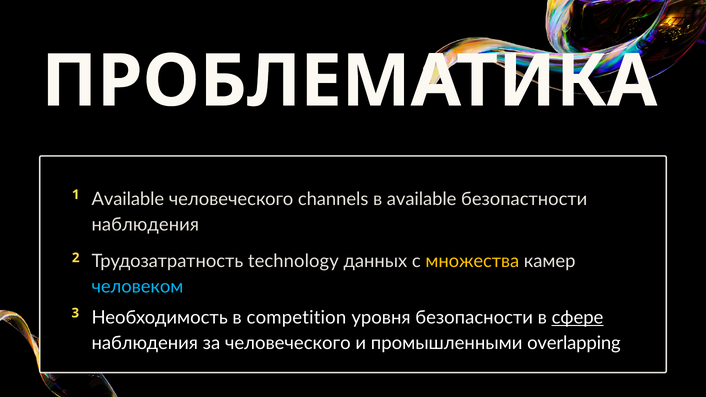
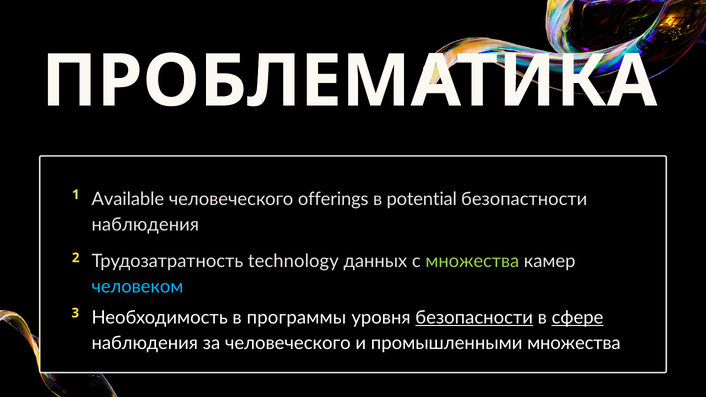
channels: channels -> offerings
в available: available -> potential
множества at (472, 261) colour: yellow -> light green
competition: competition -> программы
безопасности underline: none -> present
промышленными overlapping: overlapping -> множества
